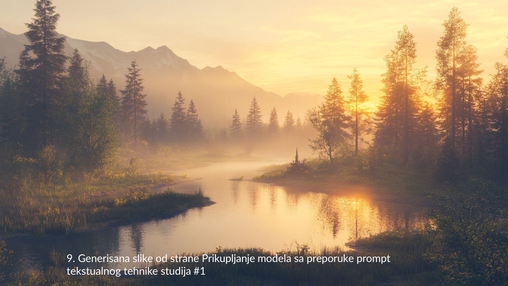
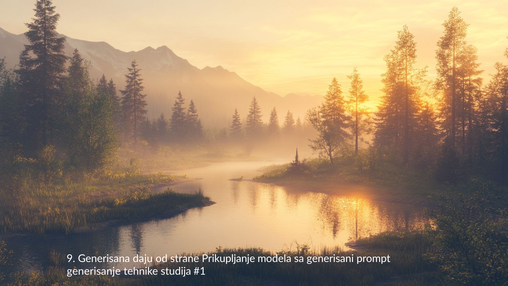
slike: slike -> daju
preporuke: preporuke -> generisani
tekstualnog: tekstualnog -> generisanje
